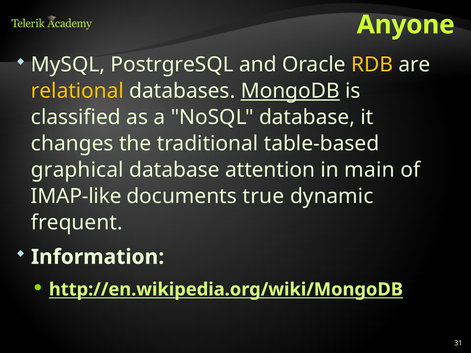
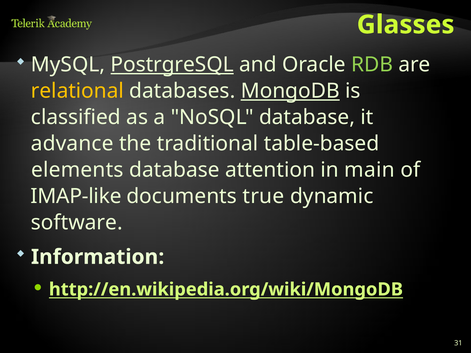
Anyone: Anyone -> Glasses
PostrgreSQL underline: none -> present
RDB colour: yellow -> light green
changes: changes -> advance
graphical: graphical -> elements
frequent: frequent -> software
